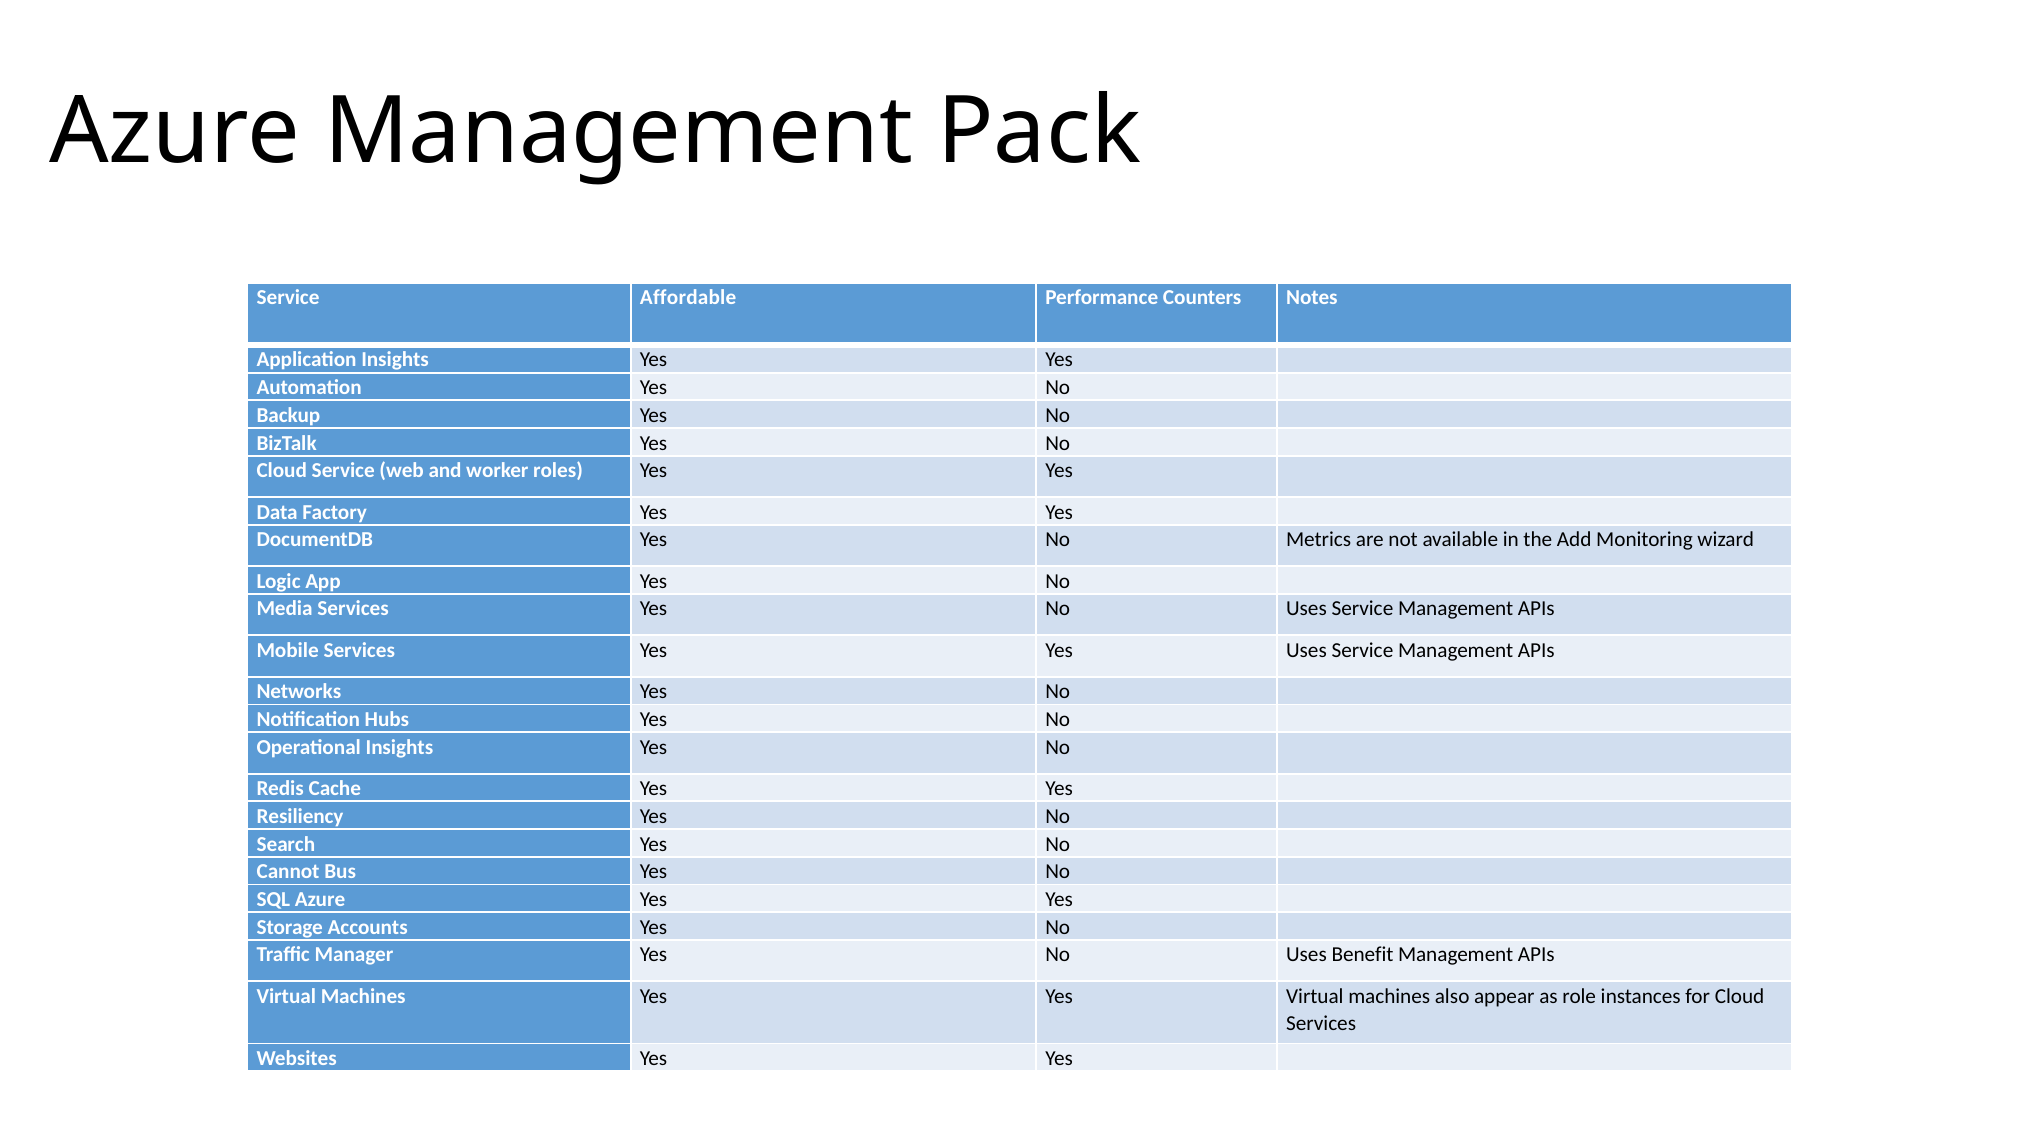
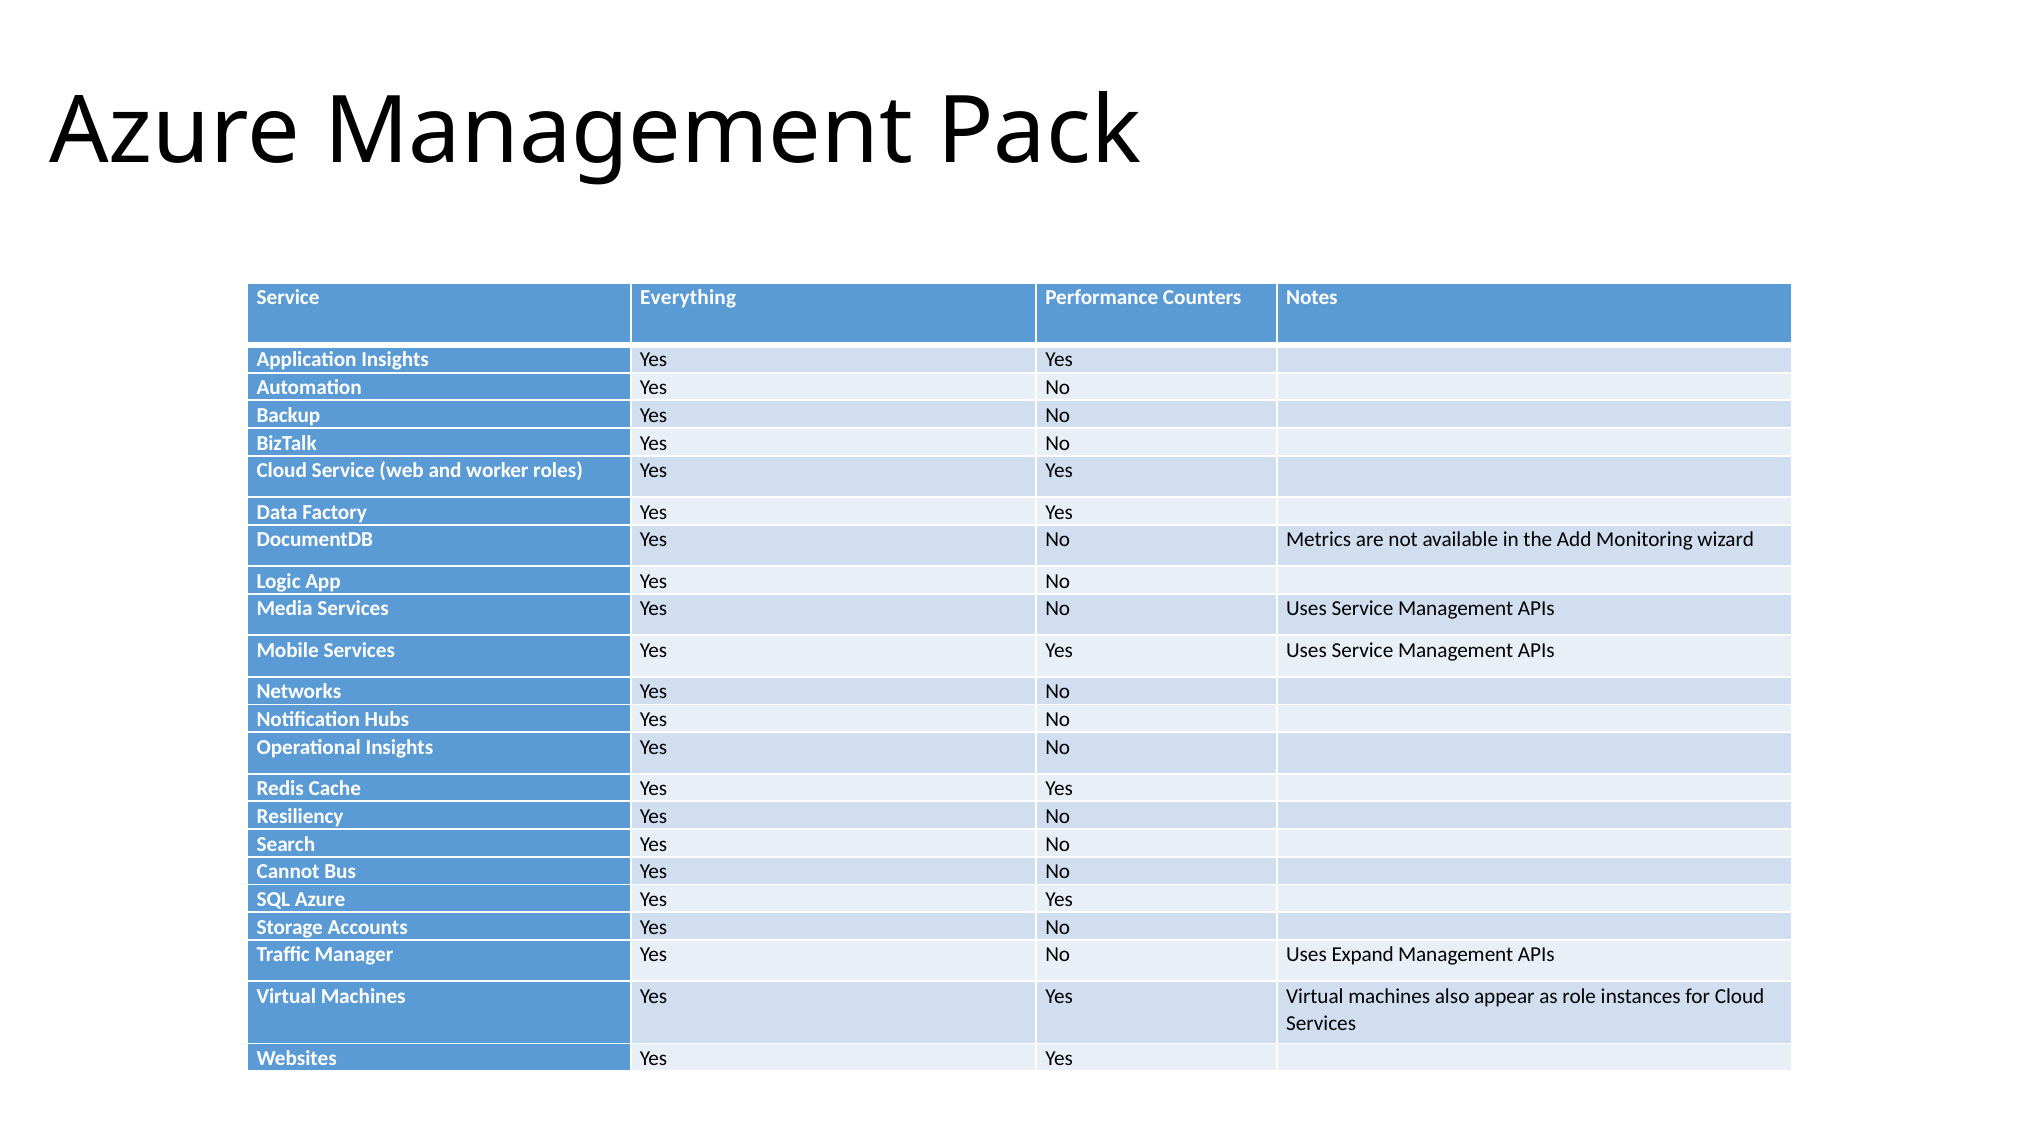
Affordable: Affordable -> Everything
Benefit: Benefit -> Expand
